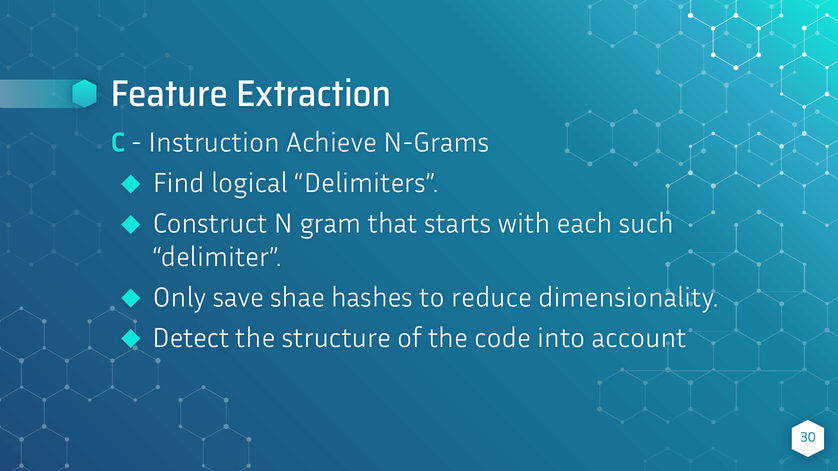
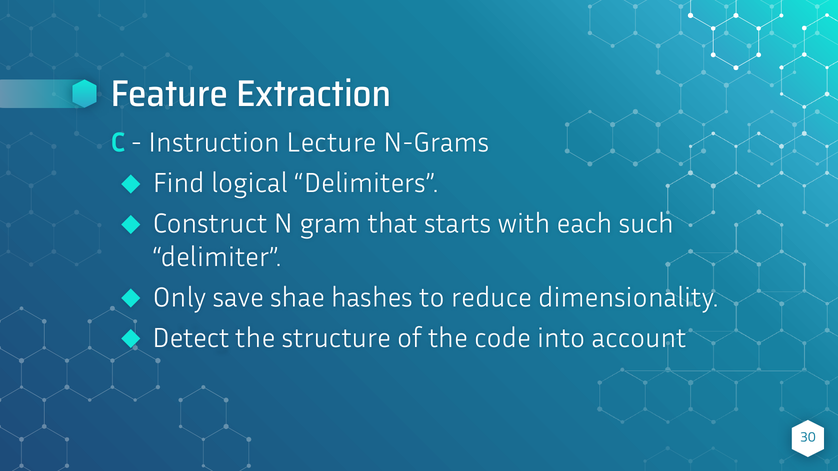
Achieve: Achieve -> Lecture
